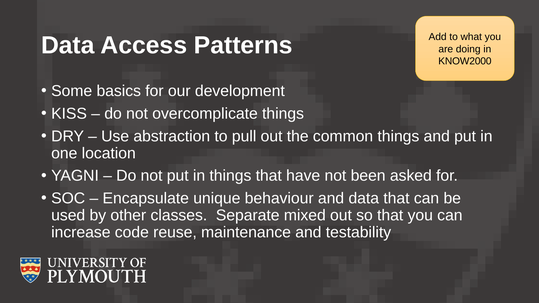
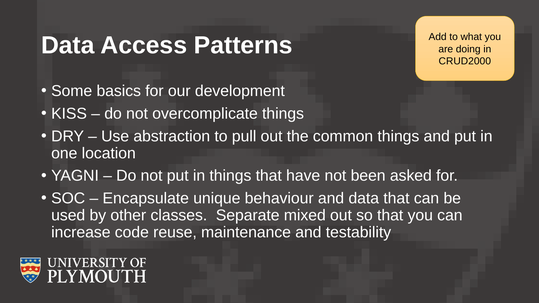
KNOW2000: KNOW2000 -> CRUD2000
